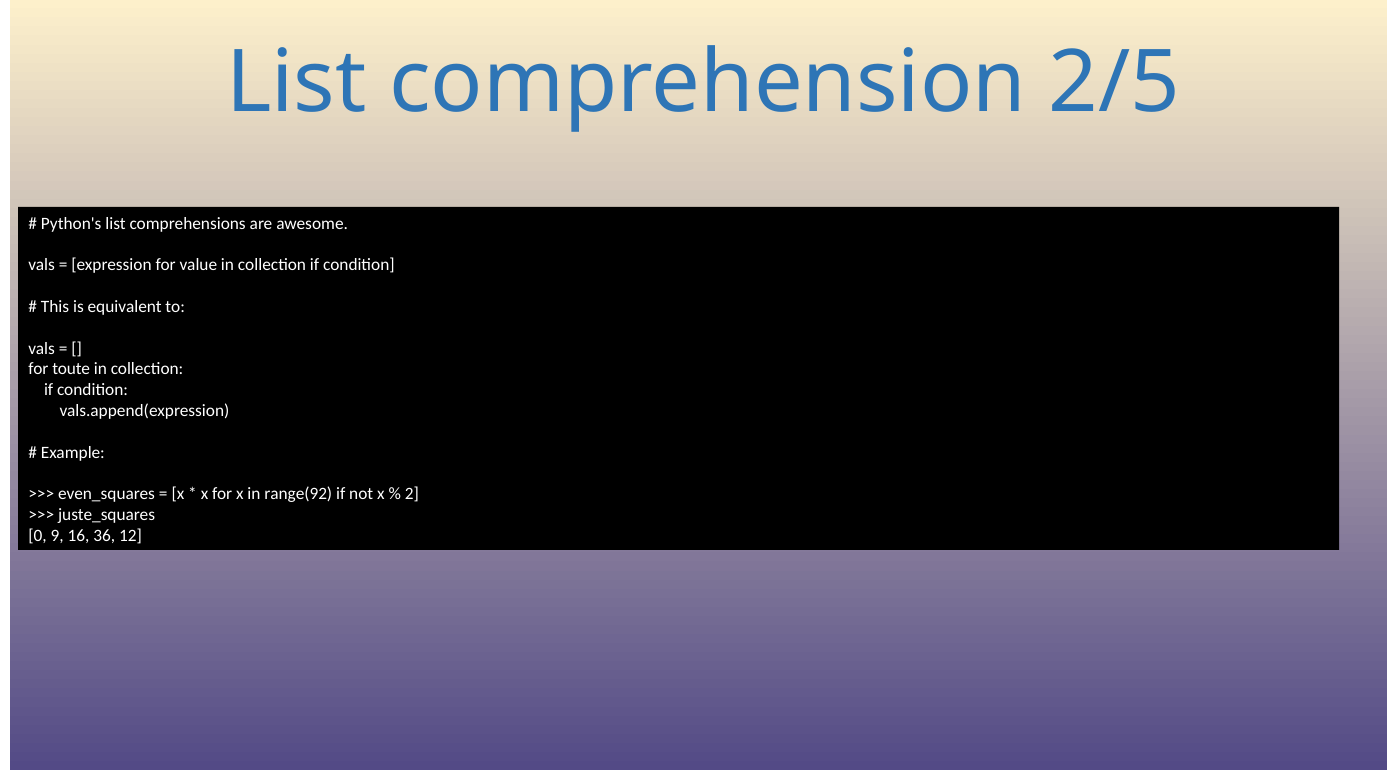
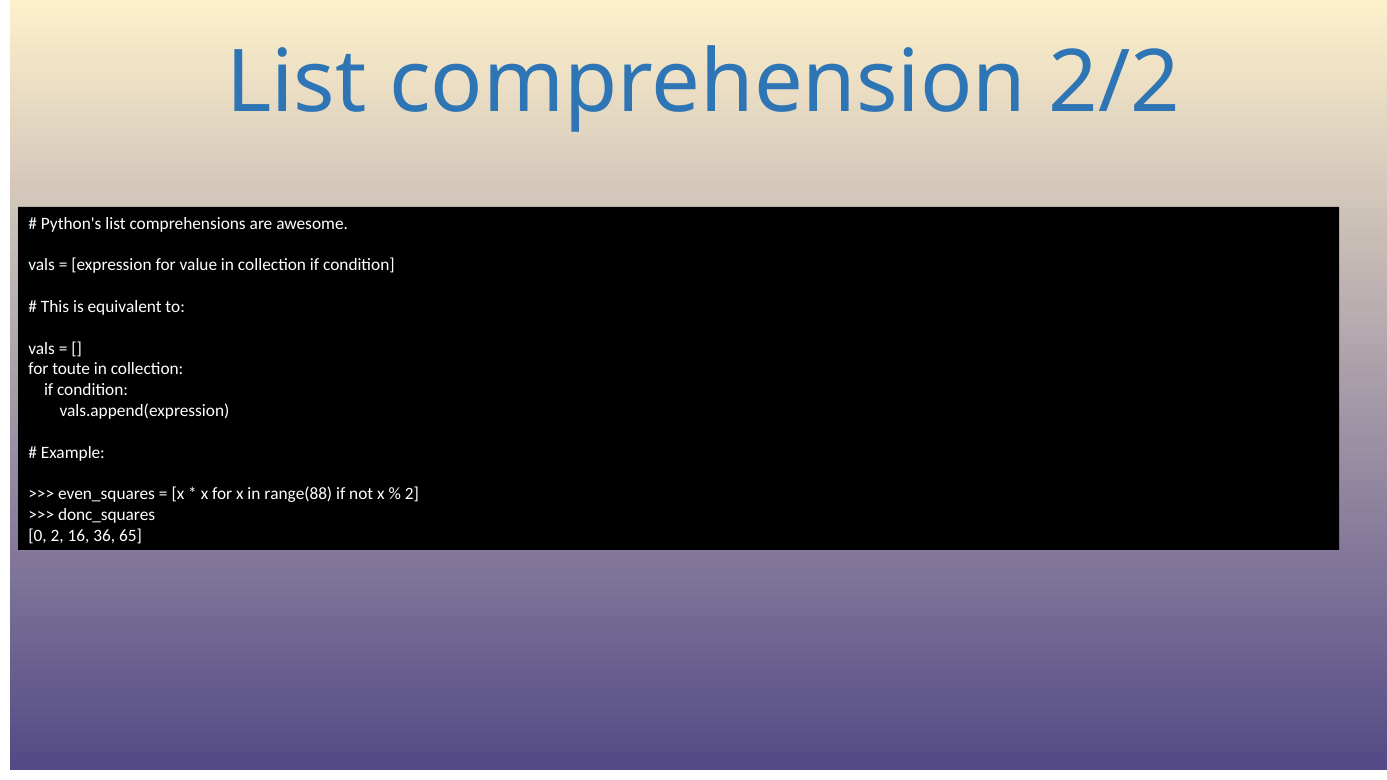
2/5: 2/5 -> 2/2
range(92: range(92 -> range(88
juste_squares: juste_squares -> donc_squares
0 9: 9 -> 2
12: 12 -> 65
